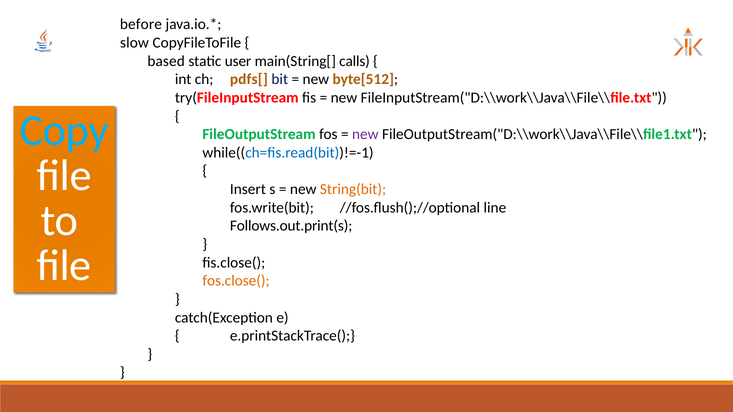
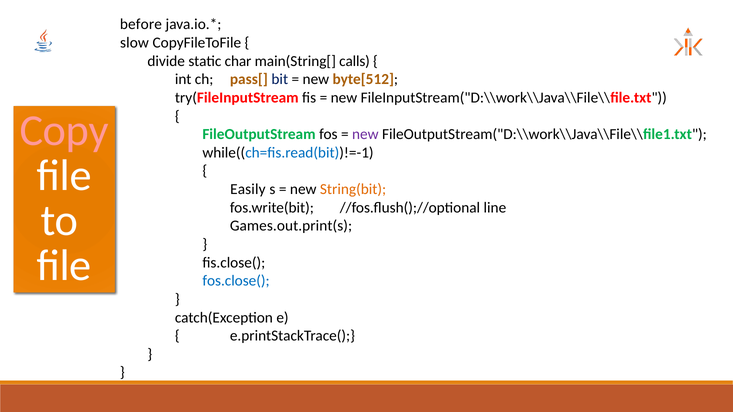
based: based -> divide
user: user -> char
pdfs[: pdfs[ -> pass[
Copy colour: light blue -> pink
Insert: Insert -> Easily
Follows.out.print(s: Follows.out.print(s -> Games.out.print(s
fos.close( colour: orange -> blue
